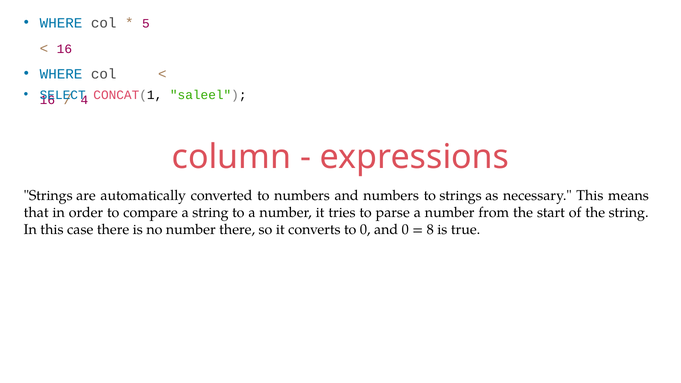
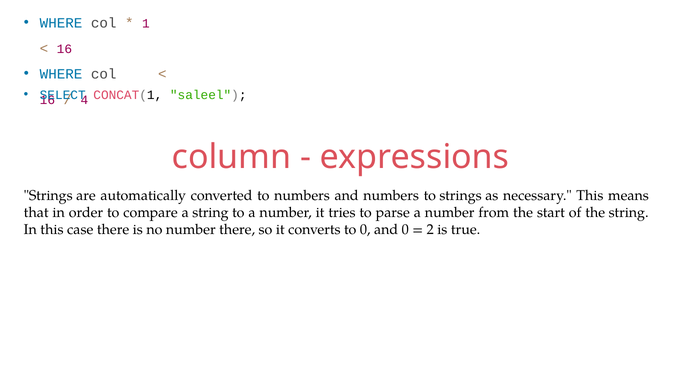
5: 5 -> 1
8: 8 -> 2
